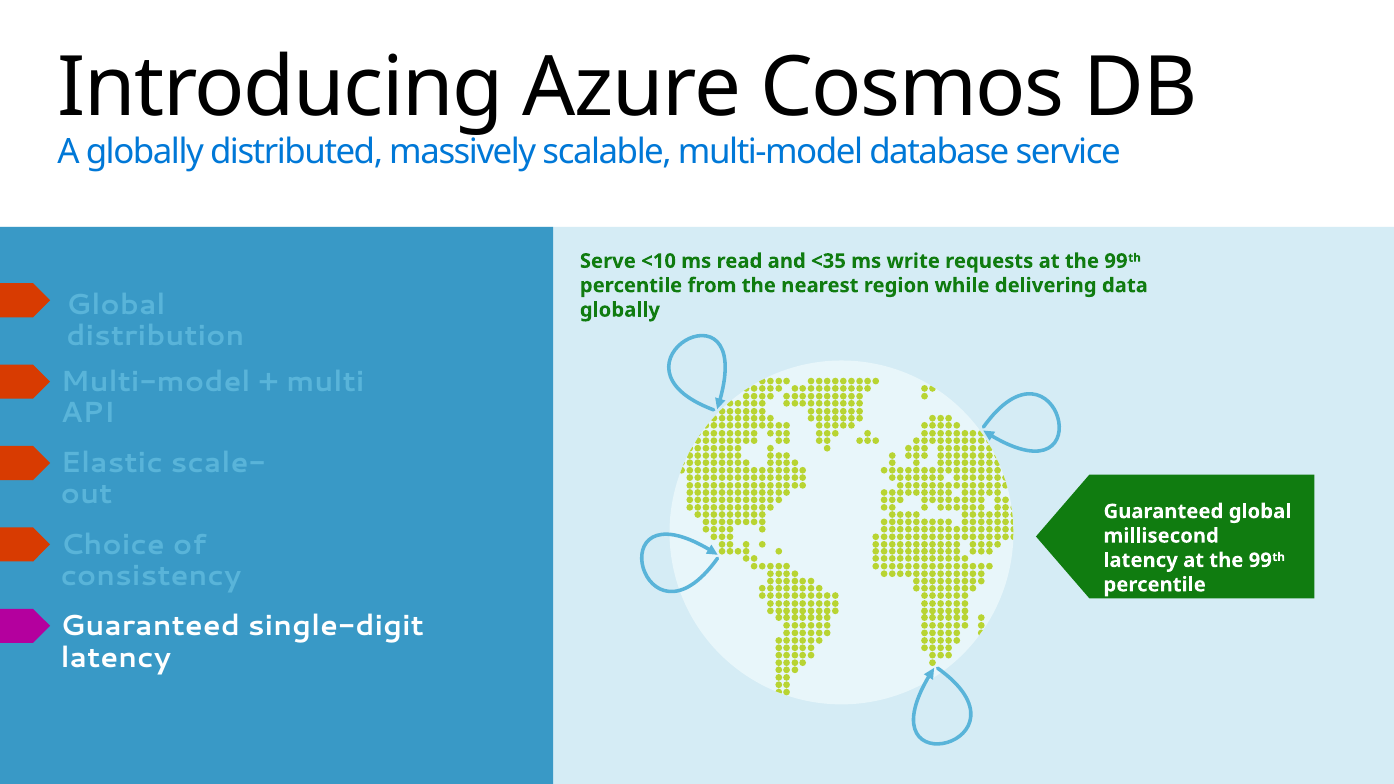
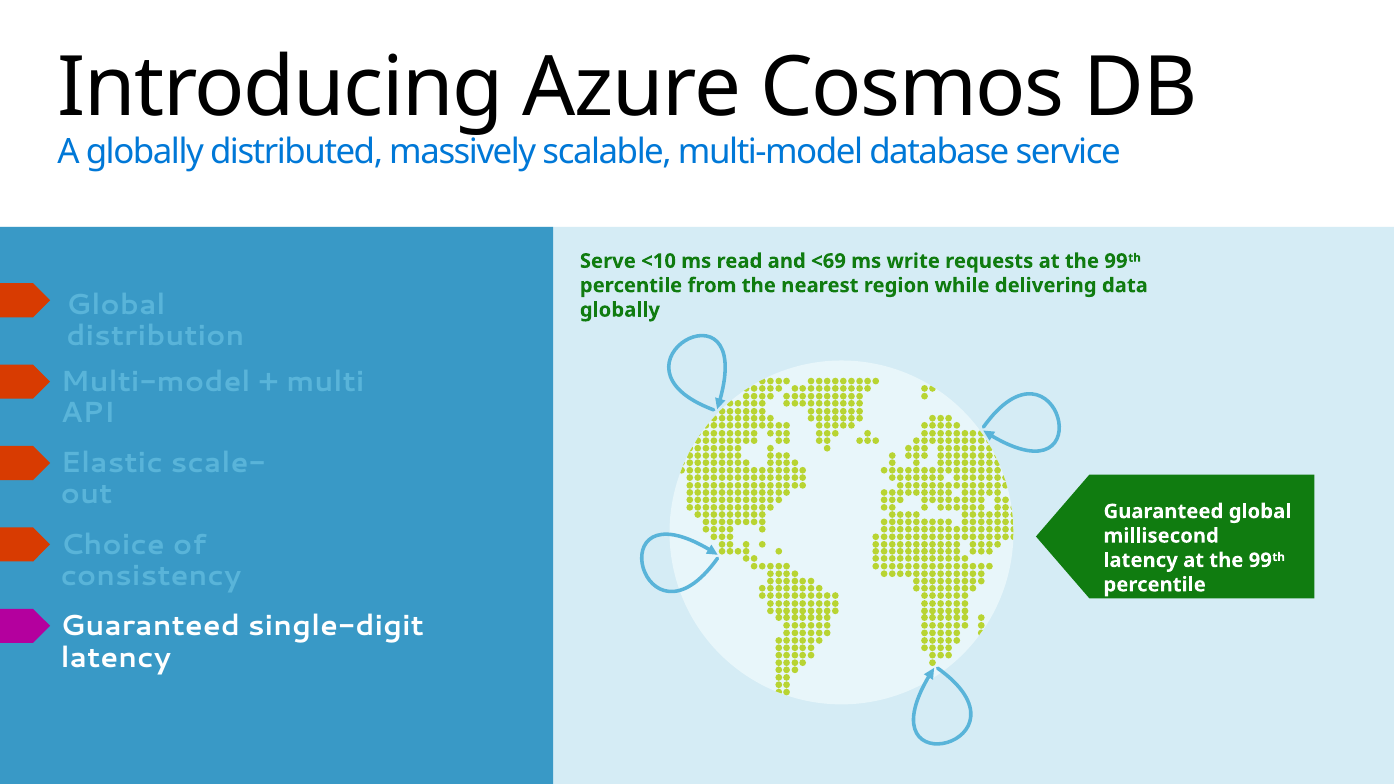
<35: <35 -> <69
